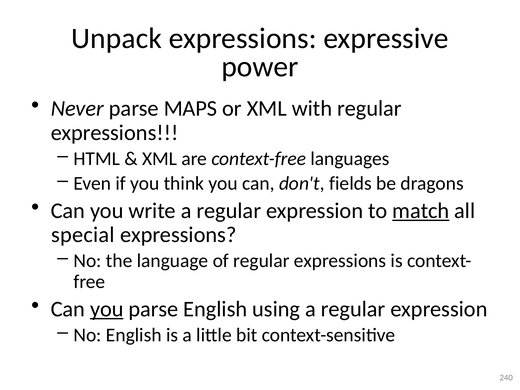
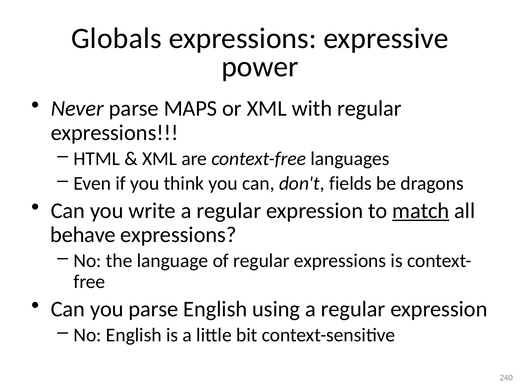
Unpack: Unpack -> Globals
special: special -> behave
you at (107, 309) underline: present -> none
